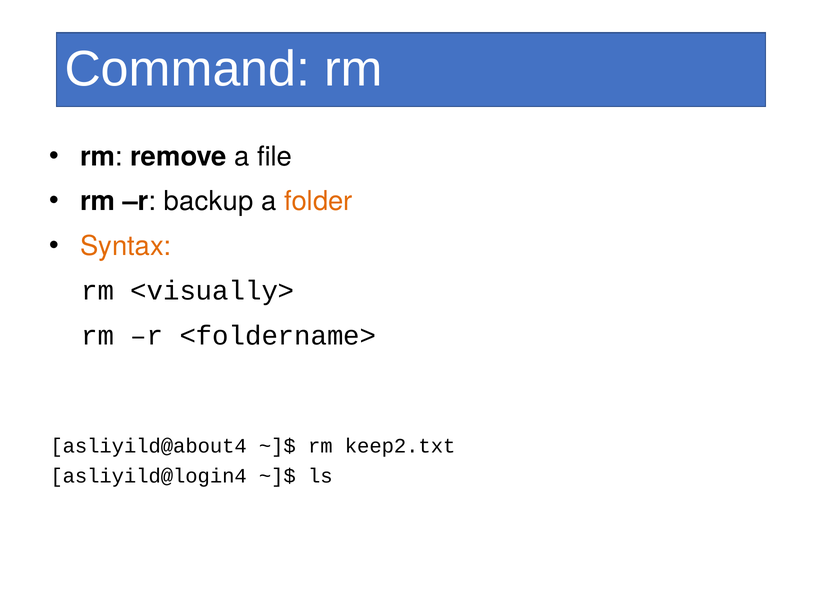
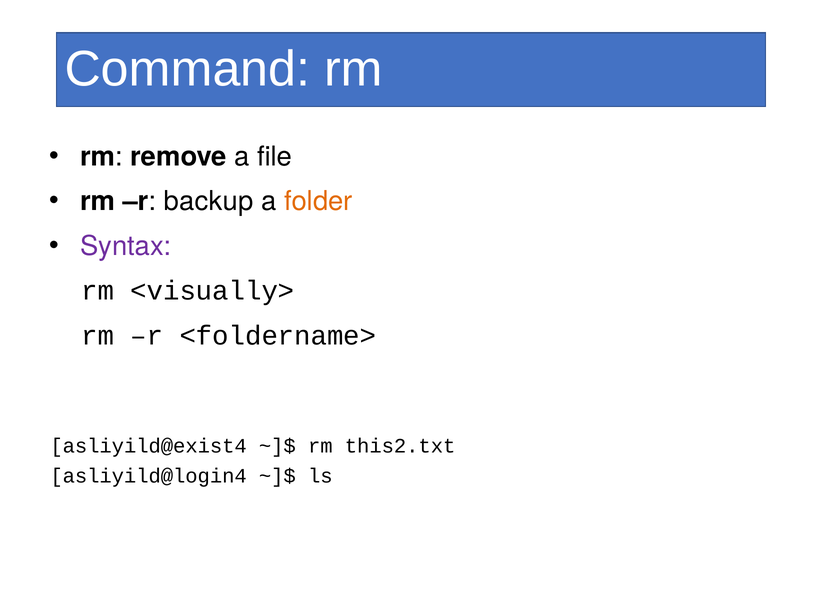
Syntax colour: orange -> purple
asliyild@about4: asliyild@about4 -> asliyild@exist4
keep2.txt: keep2.txt -> this2.txt
